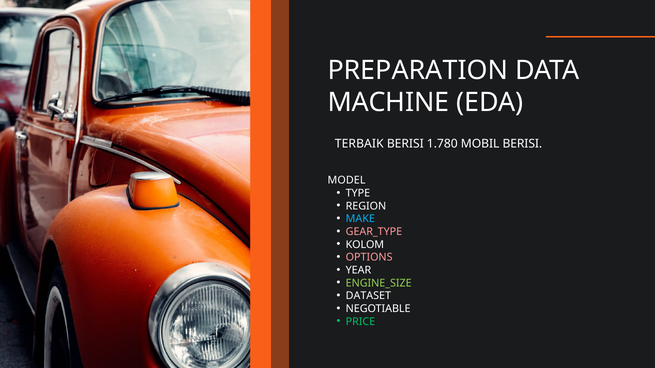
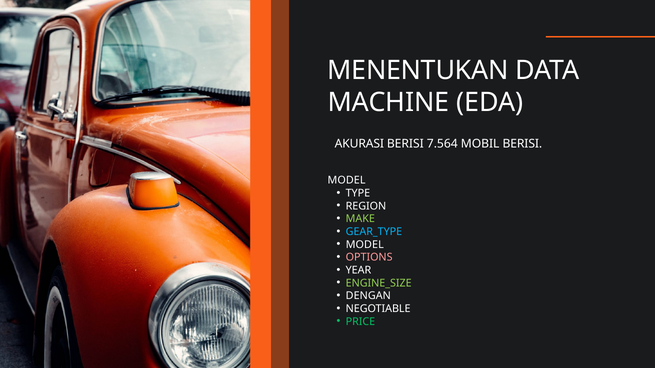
PREPARATION: PREPARATION -> MENENTUKAN
TERBAIK: TERBAIK -> AKURASI
1.780: 1.780 -> 7.564
MAKE colour: light blue -> light green
GEAR_TYPE colour: pink -> light blue
KOLOM at (365, 245): KOLOM -> MODEL
DATASET: DATASET -> DENGAN
